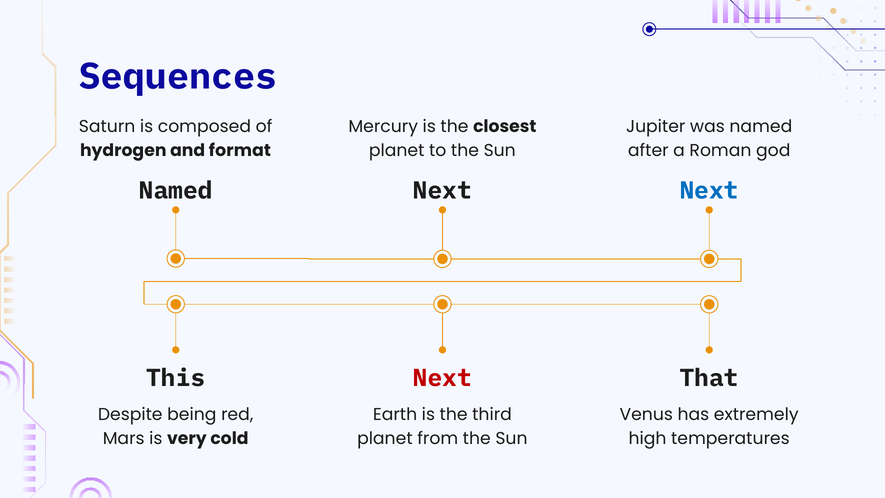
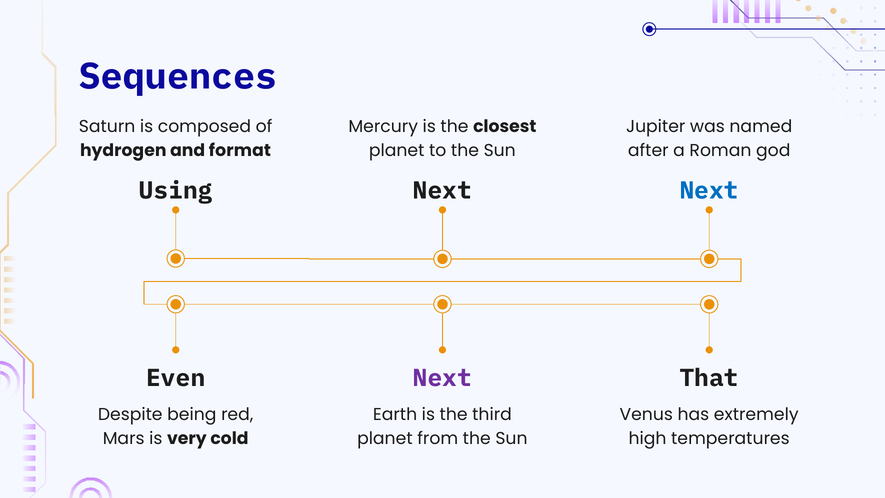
Named at (176, 191): Named -> Using
This: This -> Even
Next at (442, 378) colour: red -> purple
